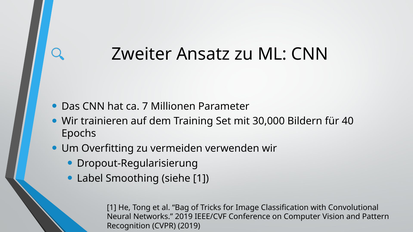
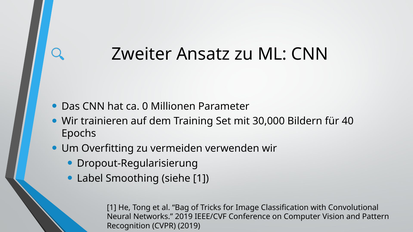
7: 7 -> 0
